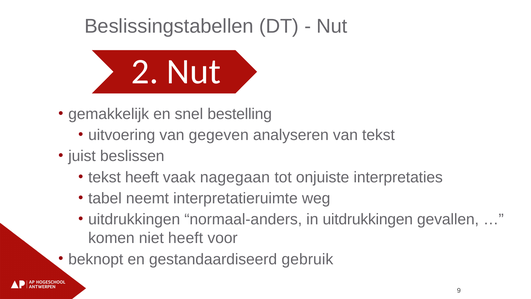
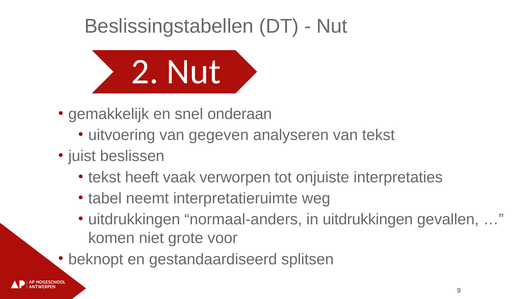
bestelling: bestelling -> onderaan
nagegaan: nagegaan -> verworpen
niet heeft: heeft -> grote
gebruik: gebruik -> splitsen
